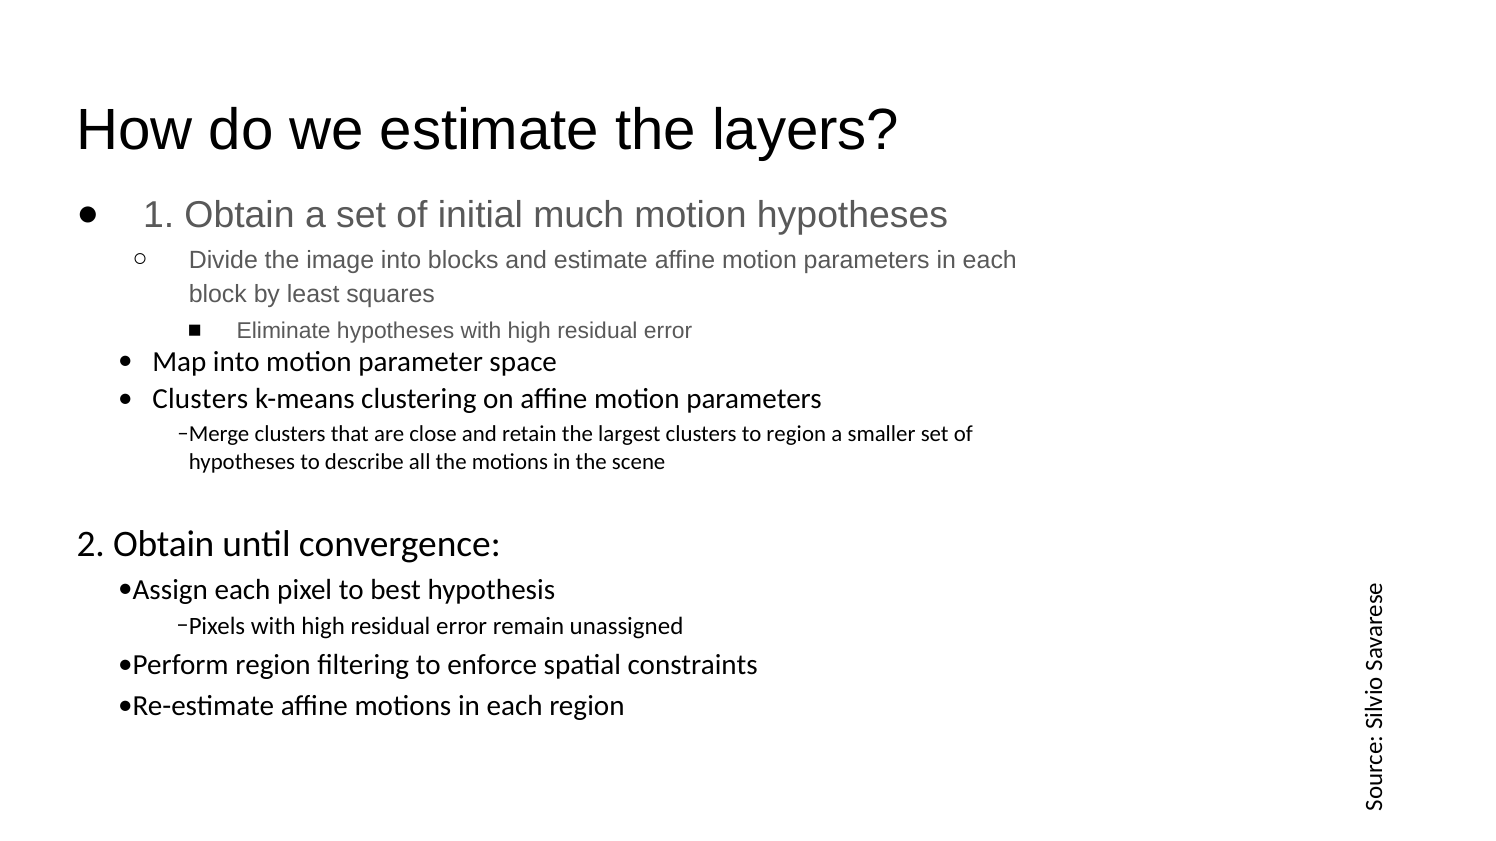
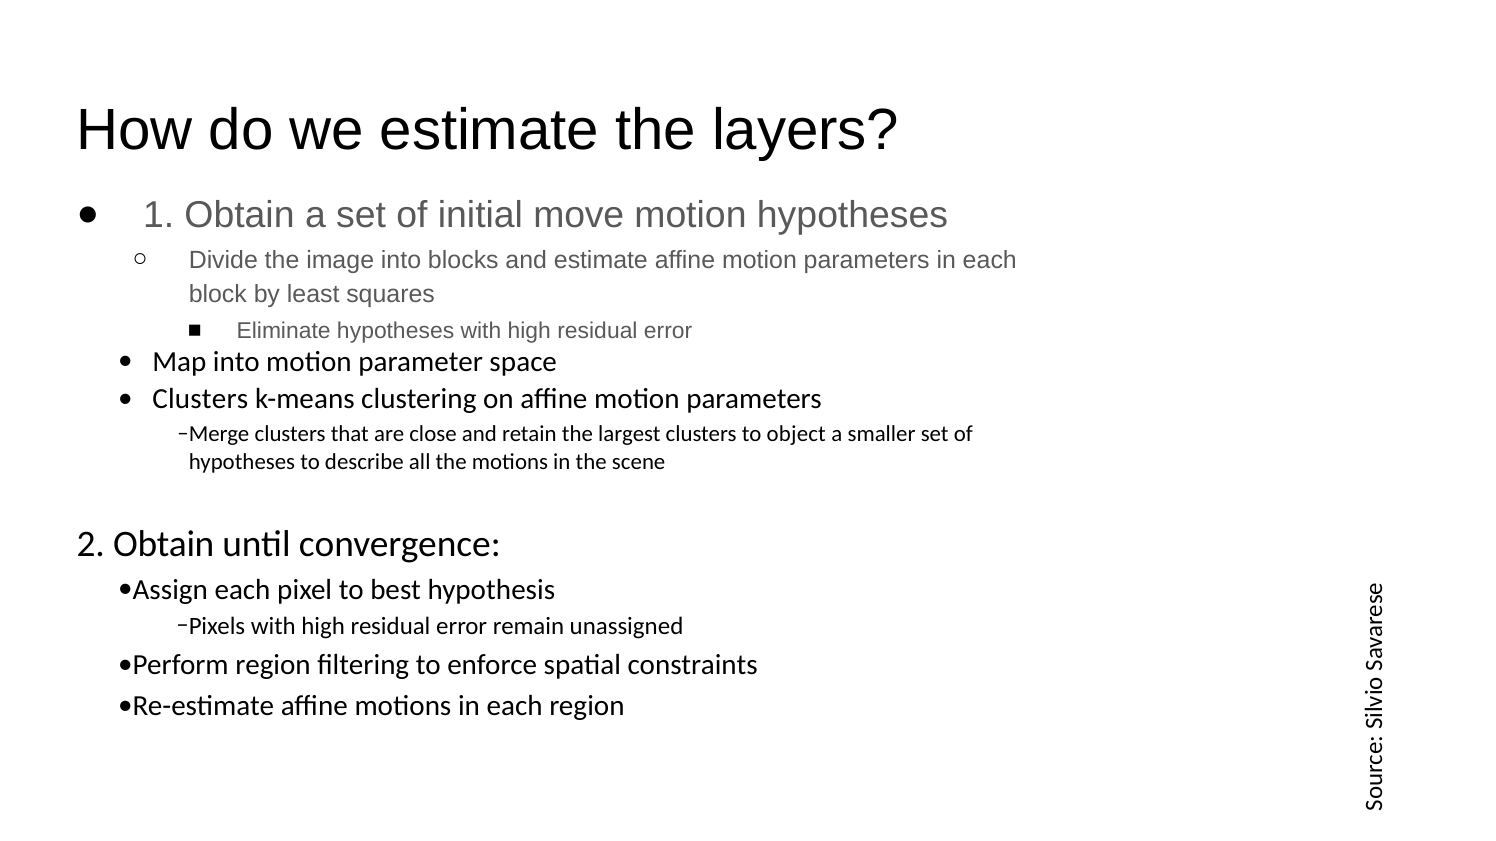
much: much -> move
to region: region -> object
